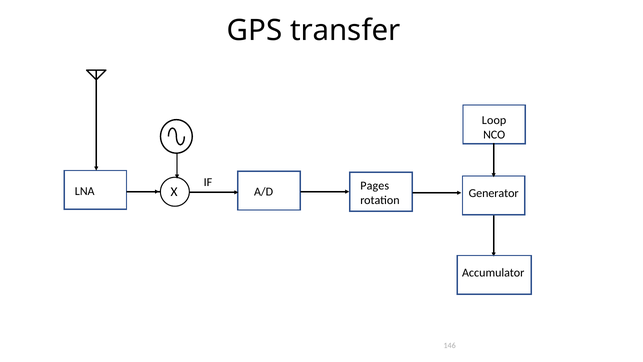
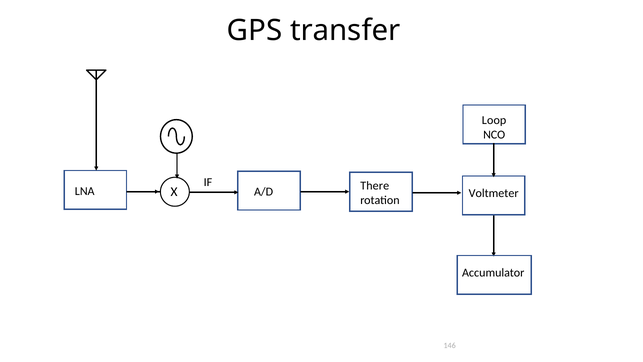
Pages: Pages -> There
Generator: Generator -> Voltmeter
